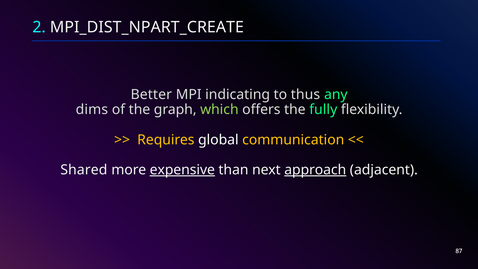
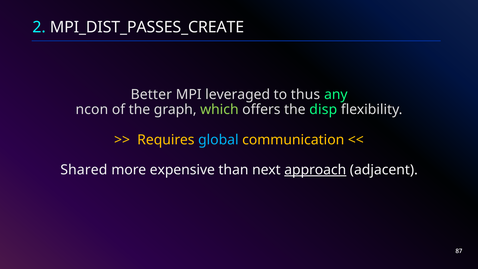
MPI_DIST_NPART_CREATE: MPI_DIST_NPART_CREATE -> MPI_DIST_PASSES_CREATE
indicating: indicating -> leveraged
dims: dims -> ncon
fully: fully -> disp
global colour: white -> light blue
expensive underline: present -> none
